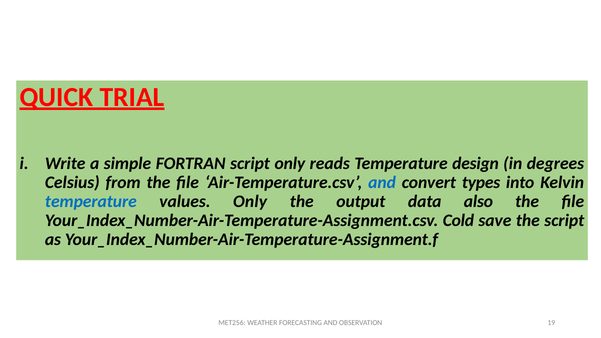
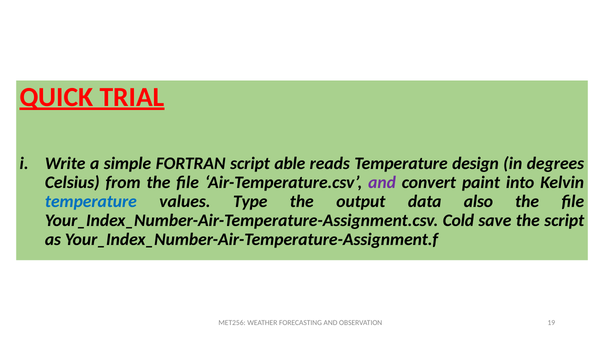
script only: only -> able
and at (382, 183) colour: blue -> purple
types: types -> paint
values Only: Only -> Type
